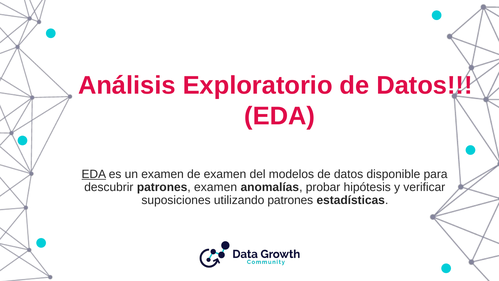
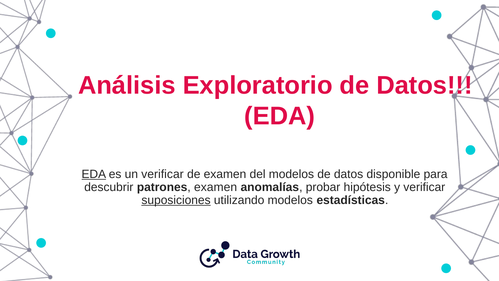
un examen: examen -> verificar
suposiciones underline: none -> present
utilizando patrones: patrones -> modelos
